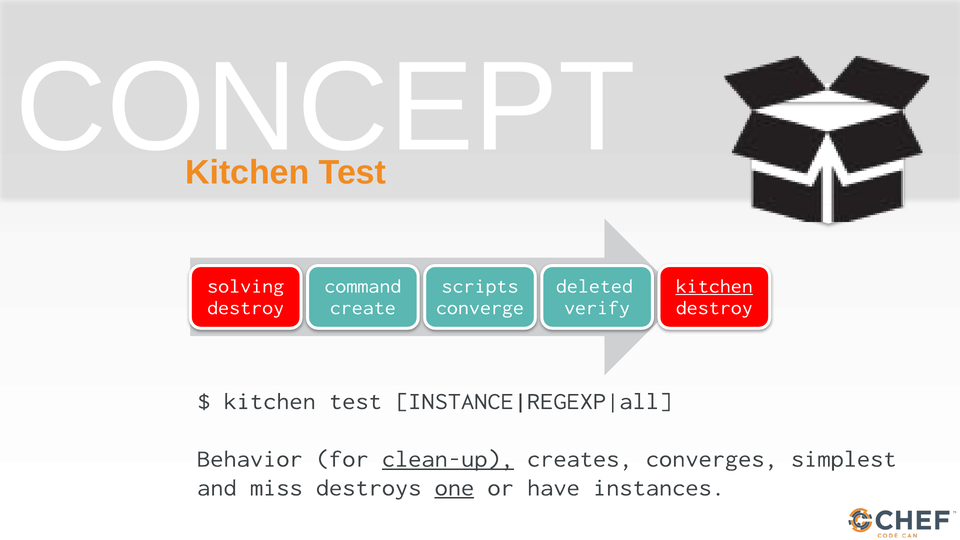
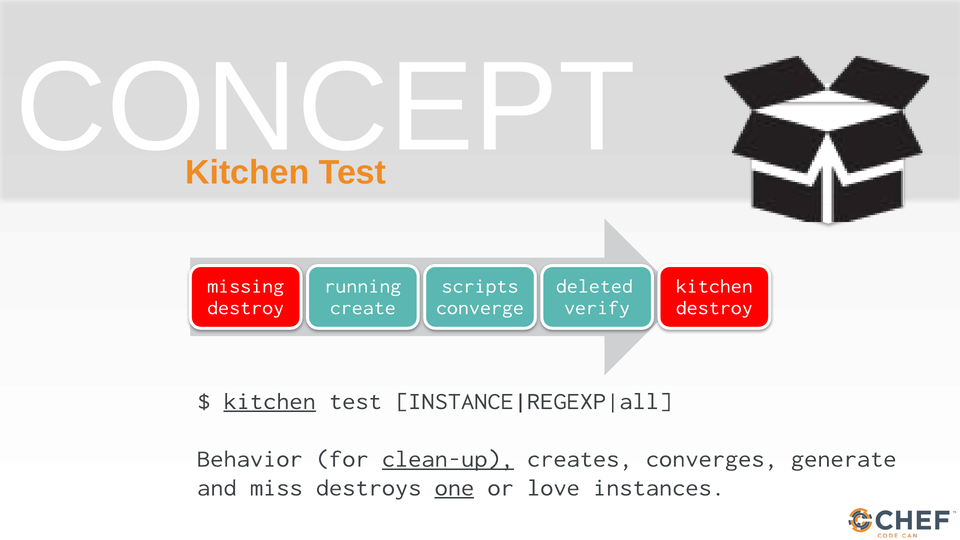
solving: solving -> missing
command: command -> running
kitchen at (714, 286) underline: present -> none
kitchen at (270, 401) underline: none -> present
simplest: simplest -> generate
have: have -> love
